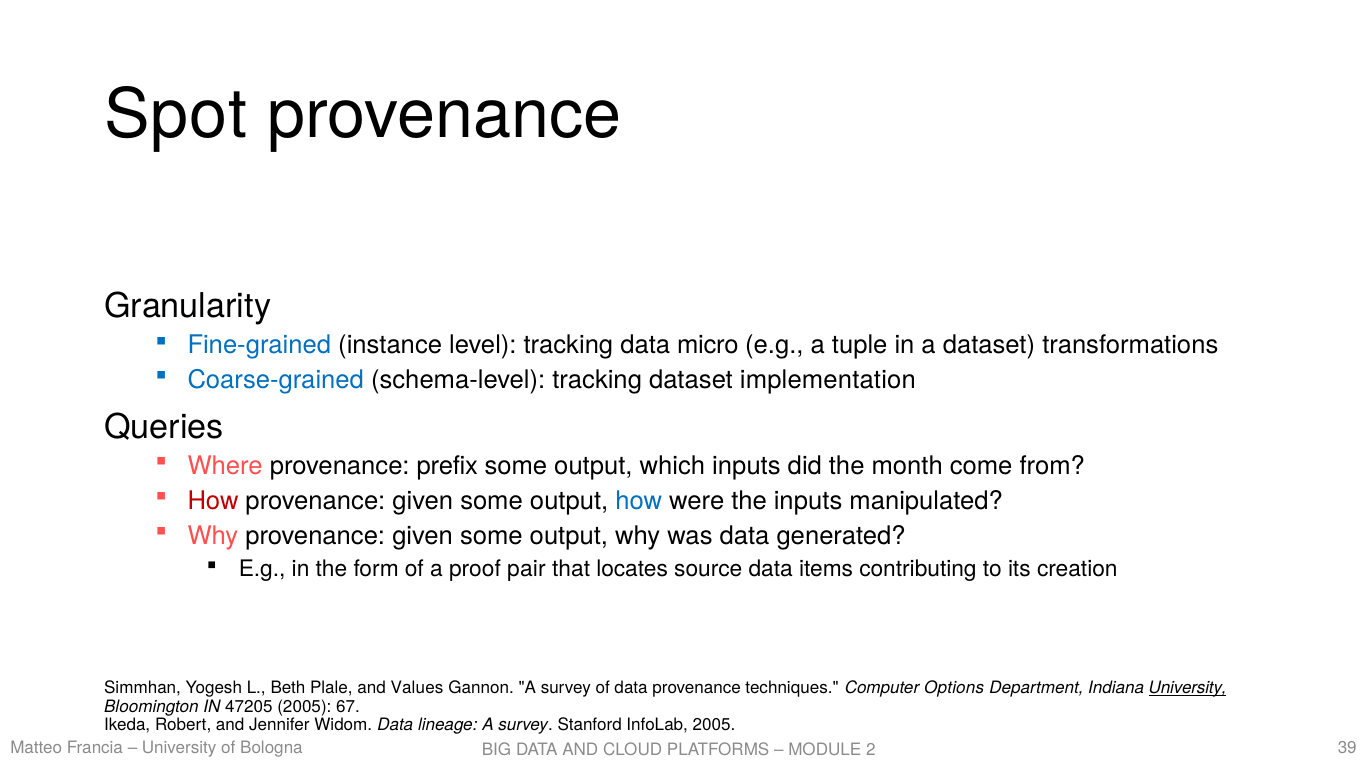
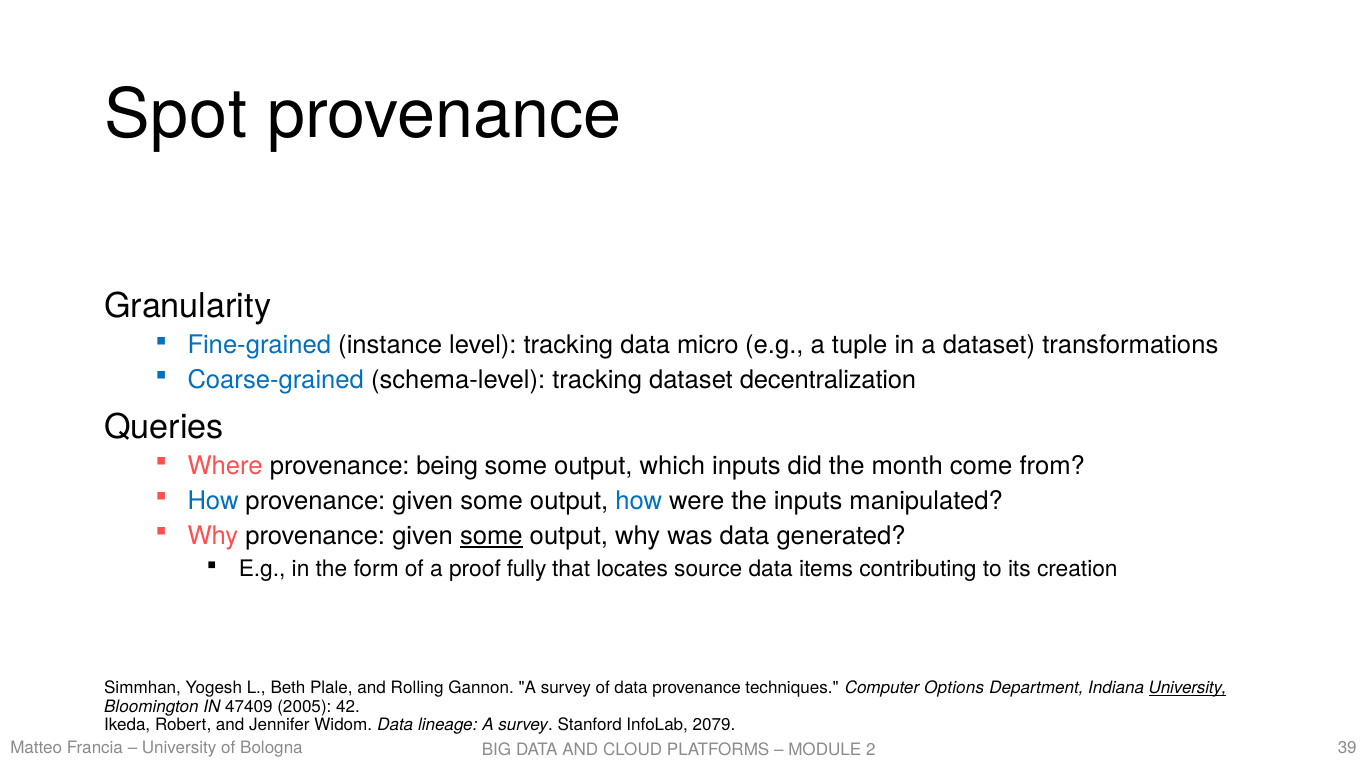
implementation: implementation -> decentralization
prefix: prefix -> being
How at (213, 501) colour: red -> blue
some at (491, 536) underline: none -> present
pair: pair -> fully
Values: Values -> Rolling
47205: 47205 -> 47409
67: 67 -> 42
InfoLab 2005: 2005 -> 2079
